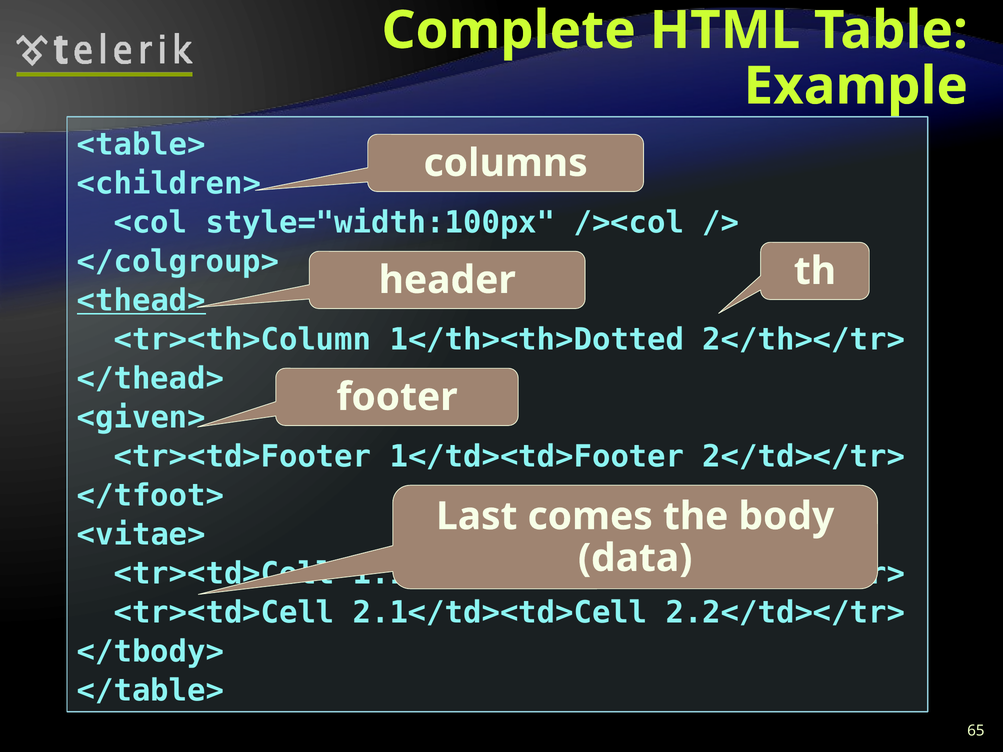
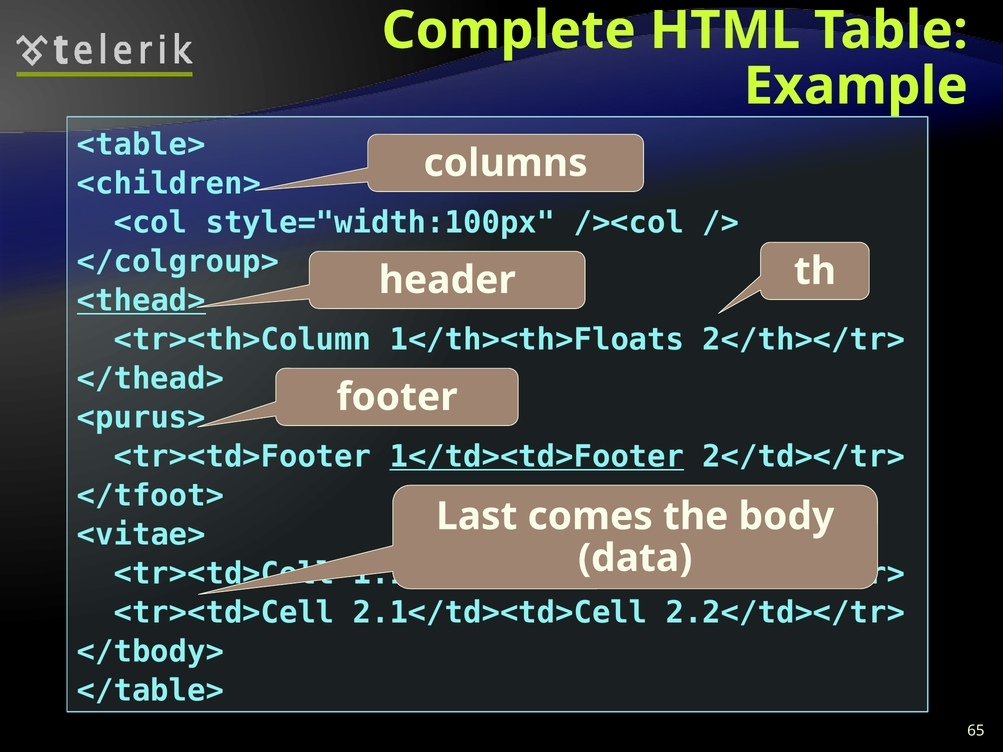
1</th><th>Dotted: 1</th><th>Dotted -> 1</th><th>Floats
<given>: <given> -> <purus>
1</td><td>Footer underline: none -> present
